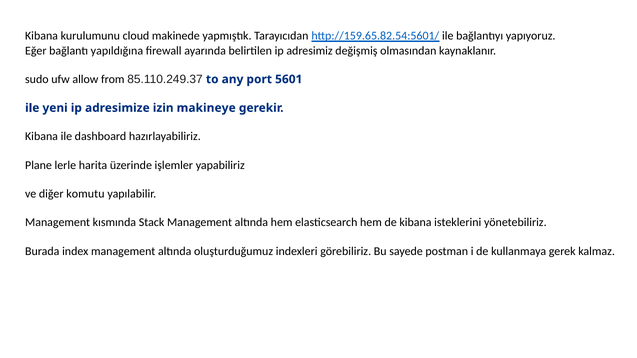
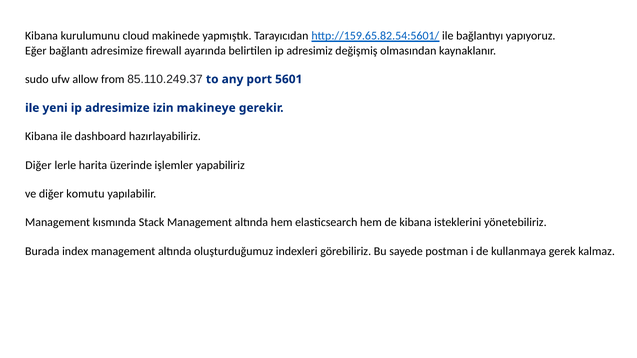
bağlantı yapıldığına: yapıldığına -> adresimize
Plane at (39, 165): Plane -> Diğer
